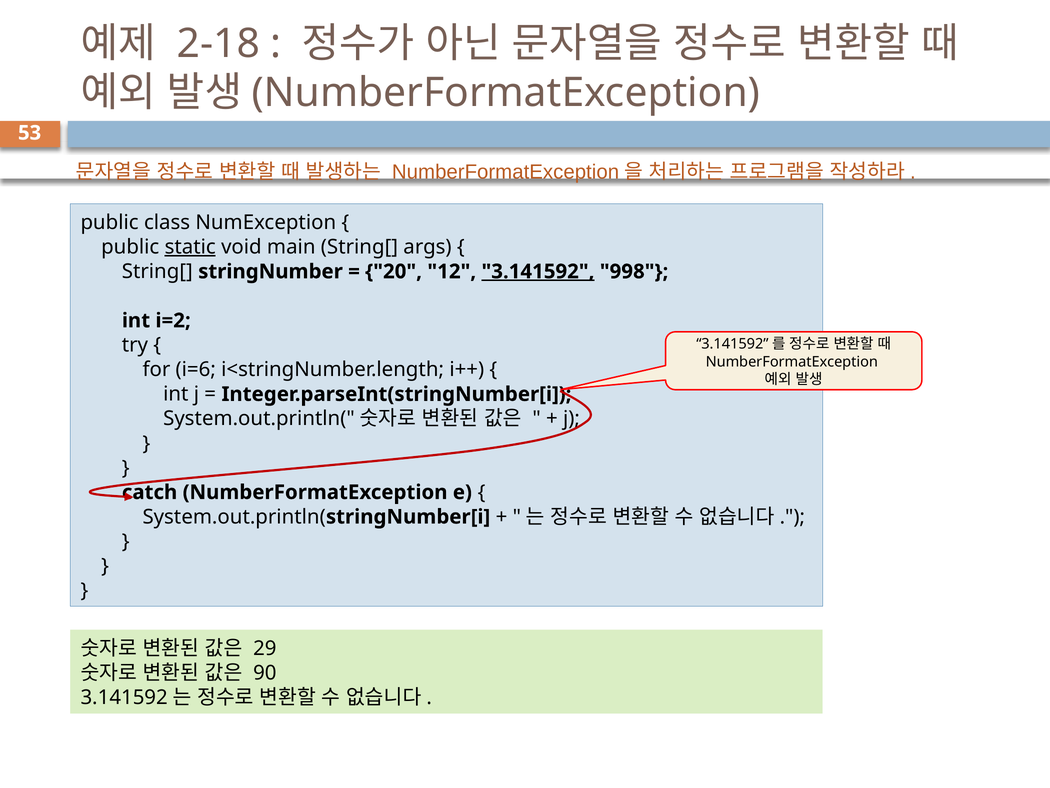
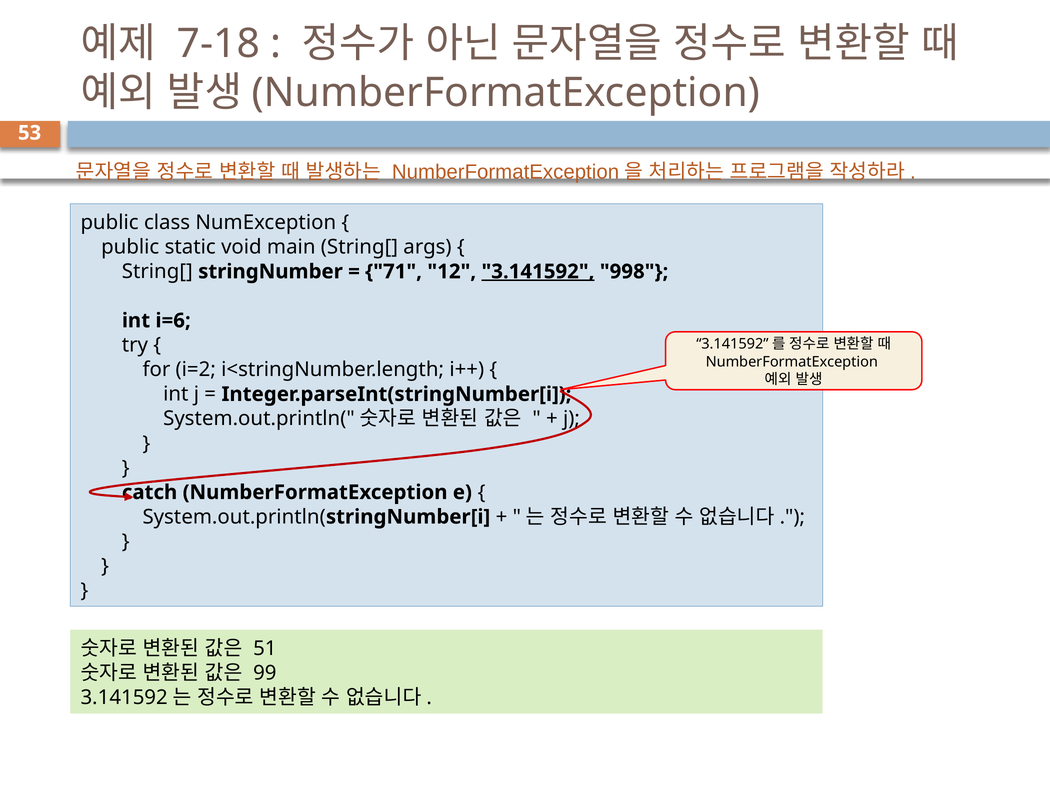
2-18: 2-18 -> 7-18
static underline: present -> none
20: 20 -> 71
i=2: i=2 -> i=6
i=6: i=6 -> i=2
29: 29 -> 51
90: 90 -> 99
